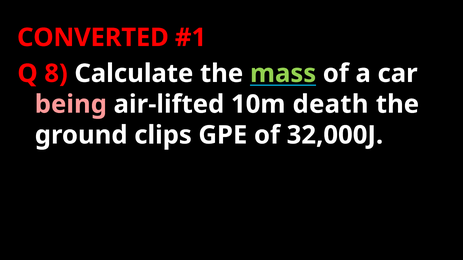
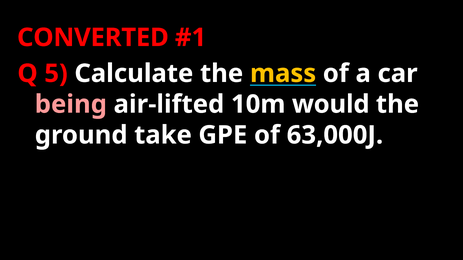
8: 8 -> 5
mass colour: light green -> yellow
death: death -> would
clips: clips -> take
32,000J: 32,000J -> 63,000J
